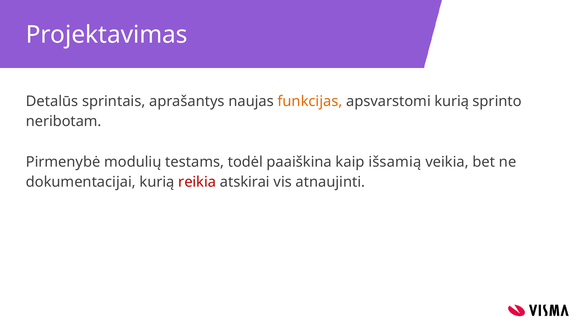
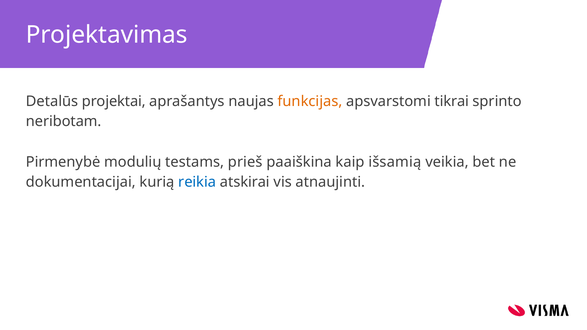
sprintais: sprintais -> projektai
apsvarstomi kurią: kurią -> tikrai
todėl: todėl -> prieš
reikia colour: red -> blue
